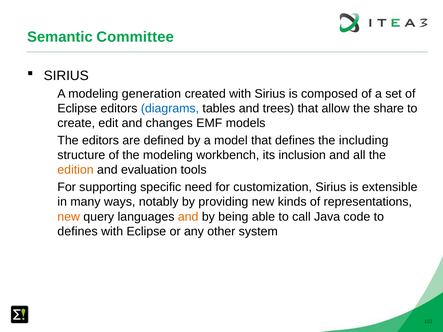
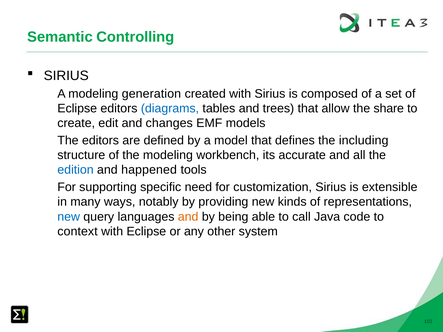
Committee: Committee -> Controlling
inclusion: inclusion -> accurate
edition colour: orange -> blue
evaluation: evaluation -> happened
new at (69, 217) colour: orange -> blue
defines at (78, 232): defines -> context
